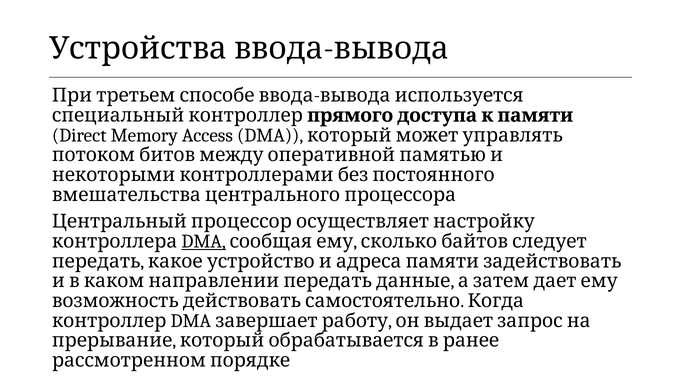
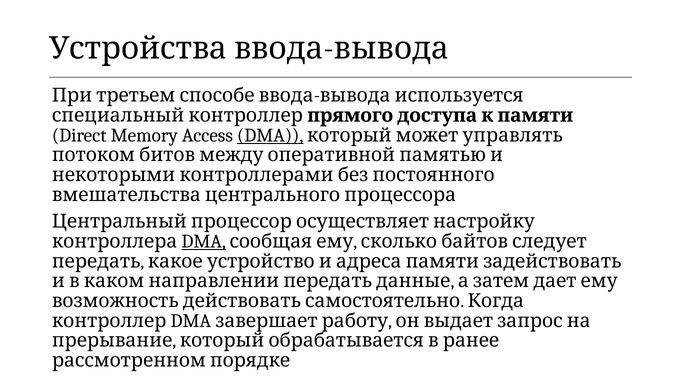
DMA at (270, 135) underline: none -> present
